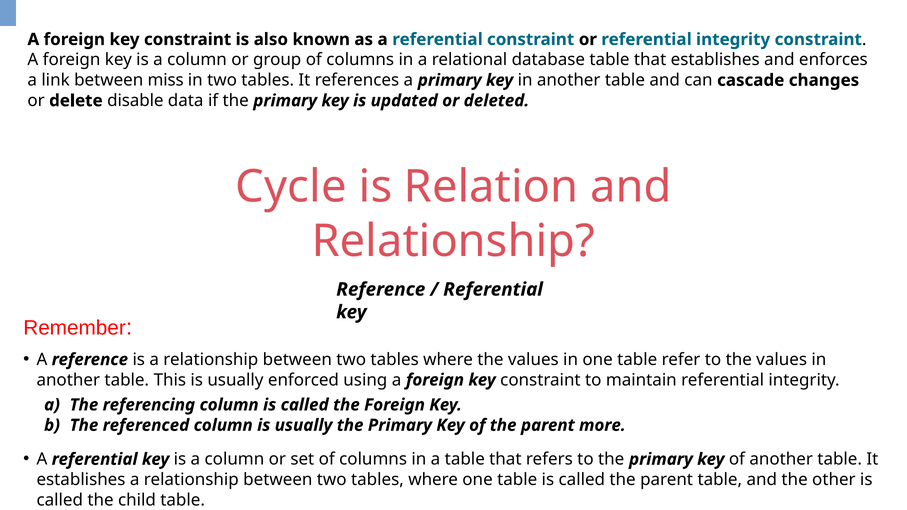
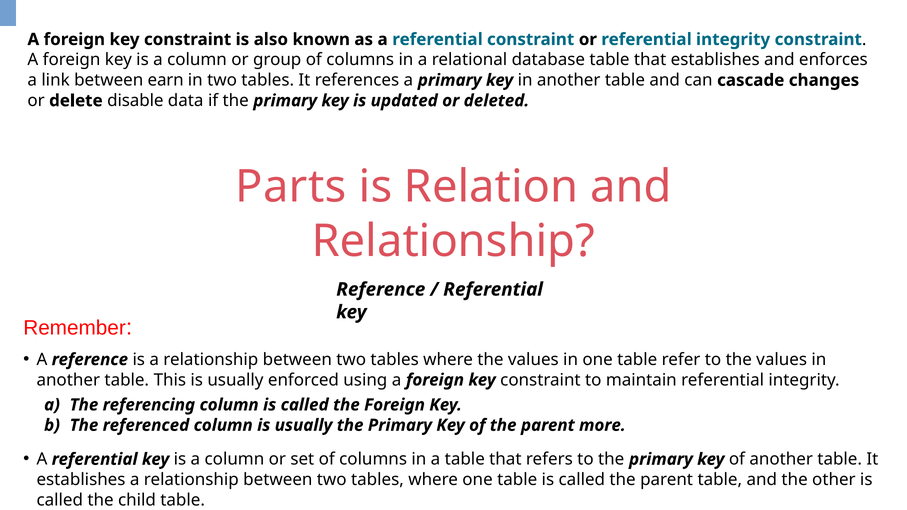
miss: miss -> earn
Cycle: Cycle -> Parts
